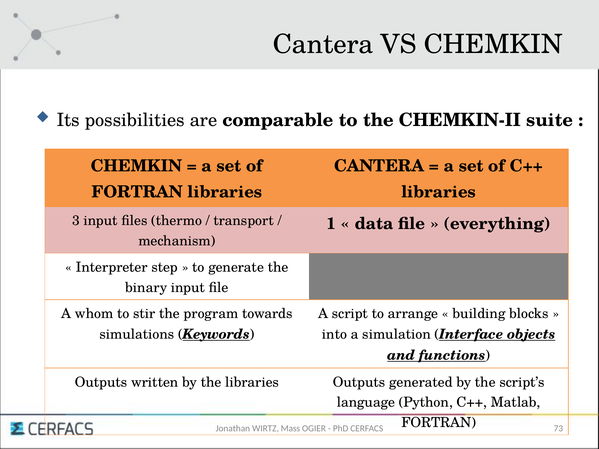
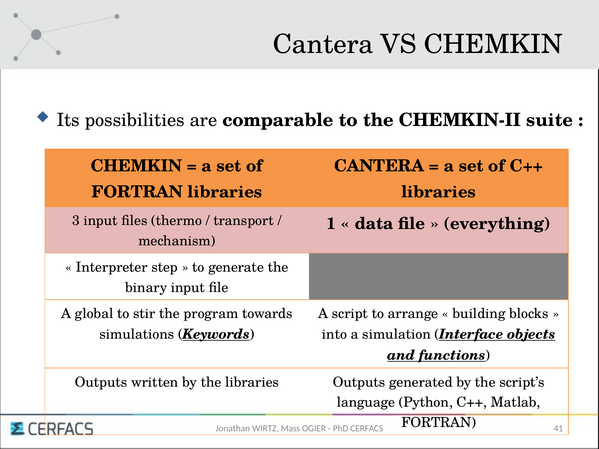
whom: whom -> global
73: 73 -> 41
